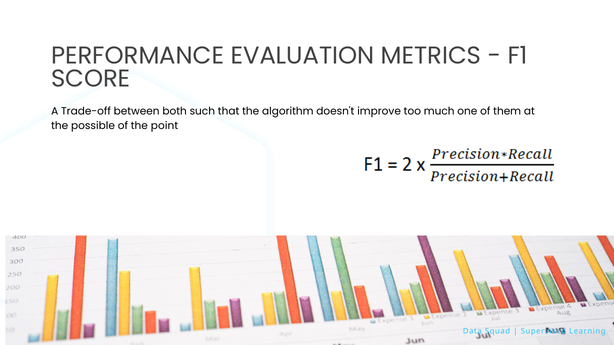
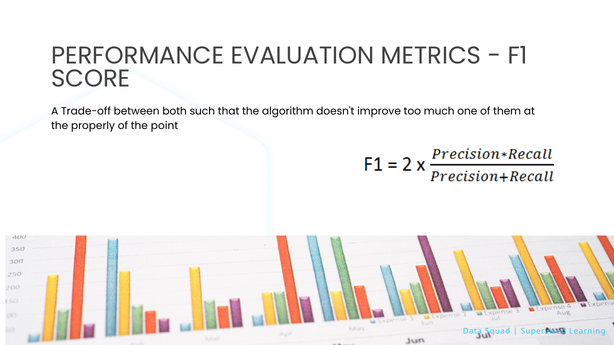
possible: possible -> properly
